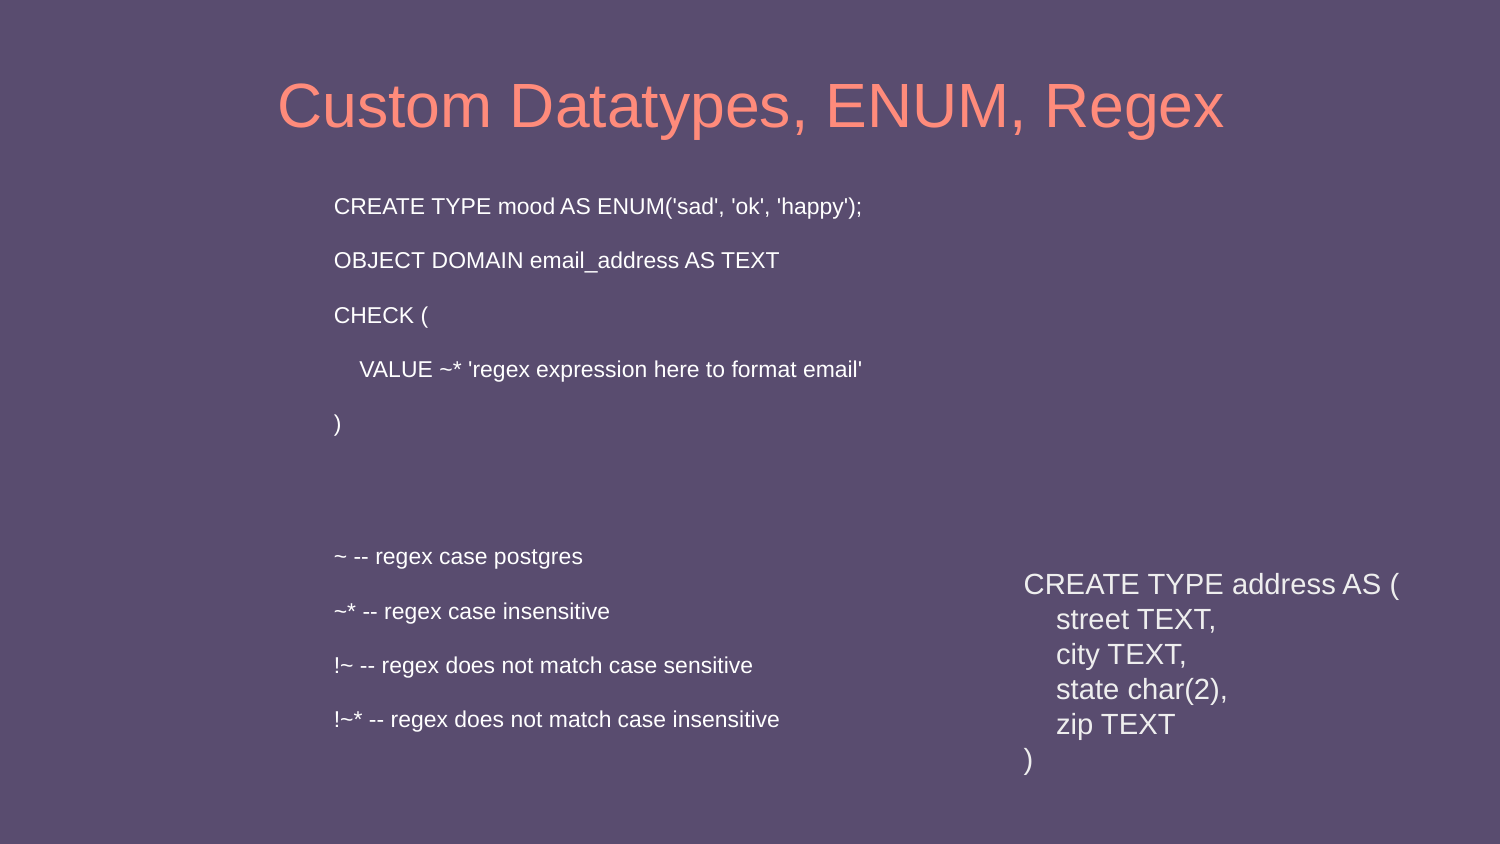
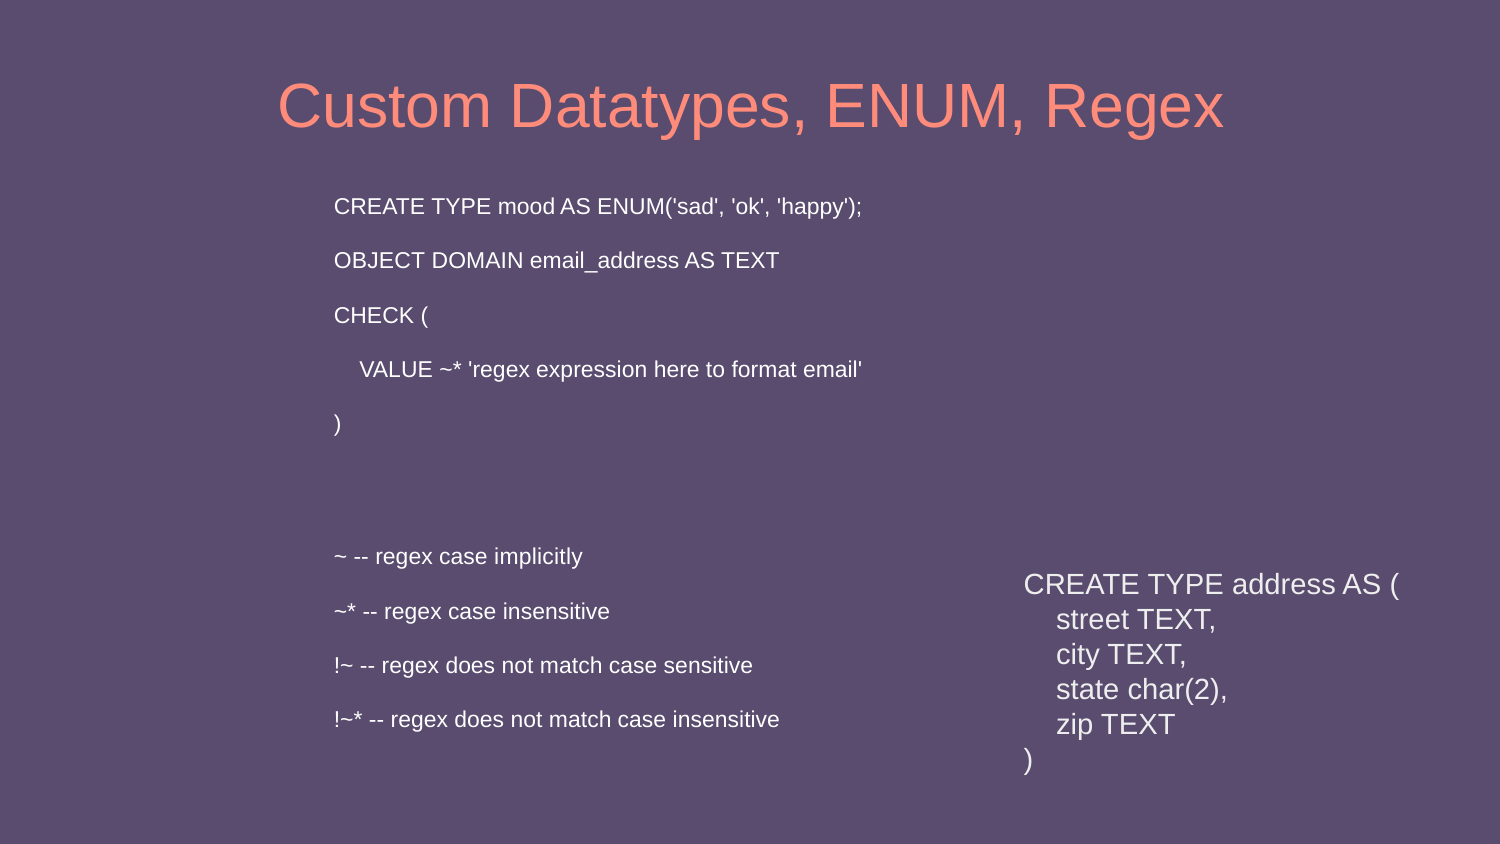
postgres: postgres -> implicitly
